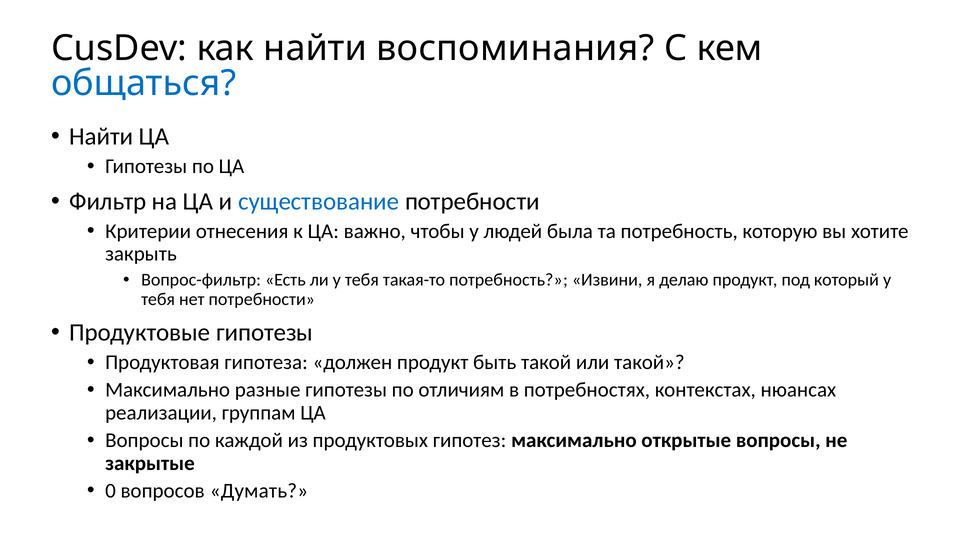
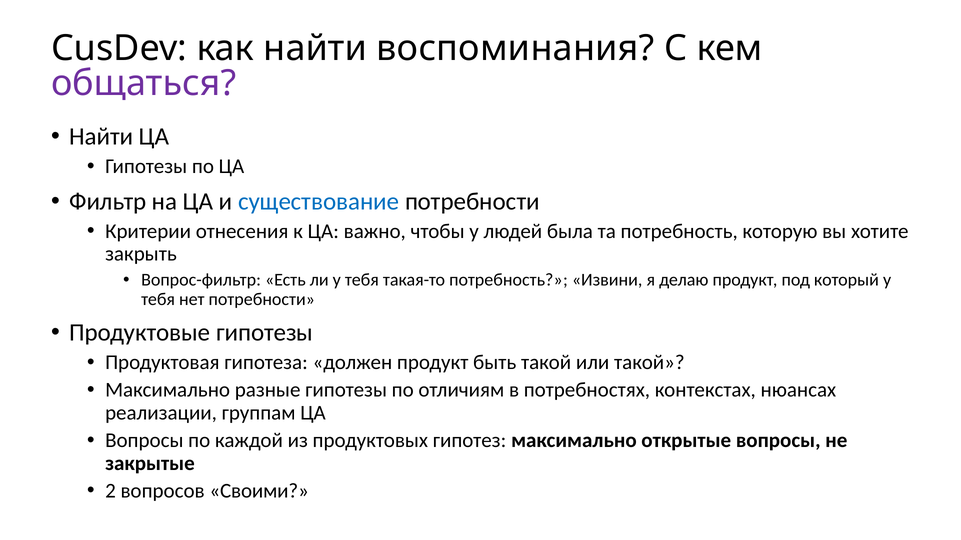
общаться colour: blue -> purple
0: 0 -> 2
Думать: Думать -> Своими
